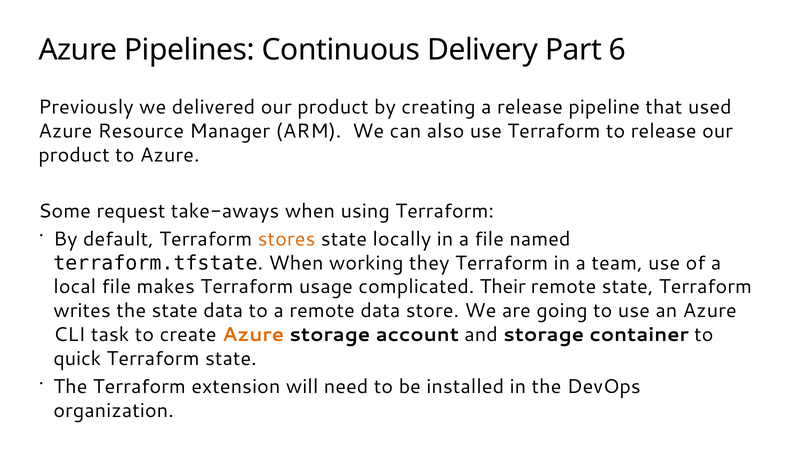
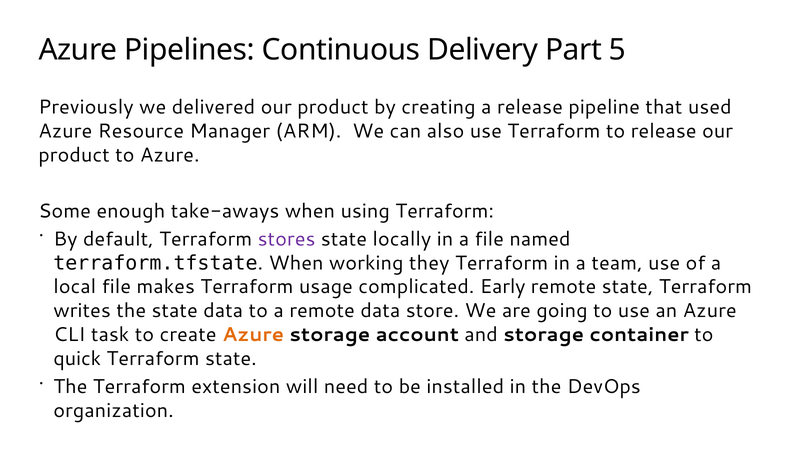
6: 6 -> 5
request: request -> enough
stores colour: orange -> purple
Their: Their -> Early
